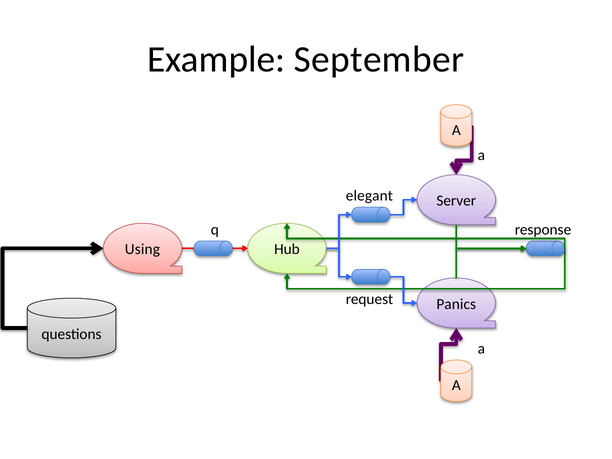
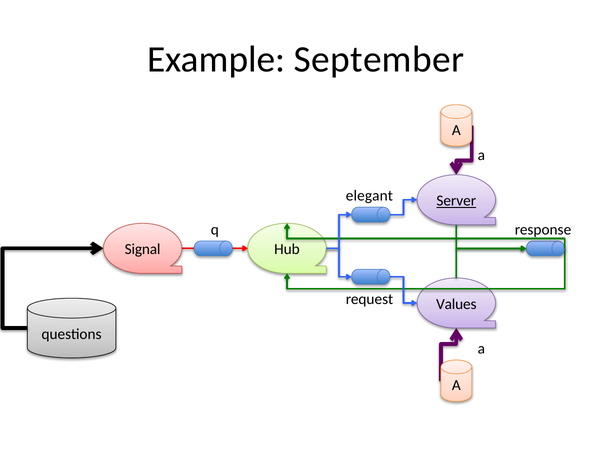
Server underline: none -> present
Using: Using -> Signal
Panics: Panics -> Values
